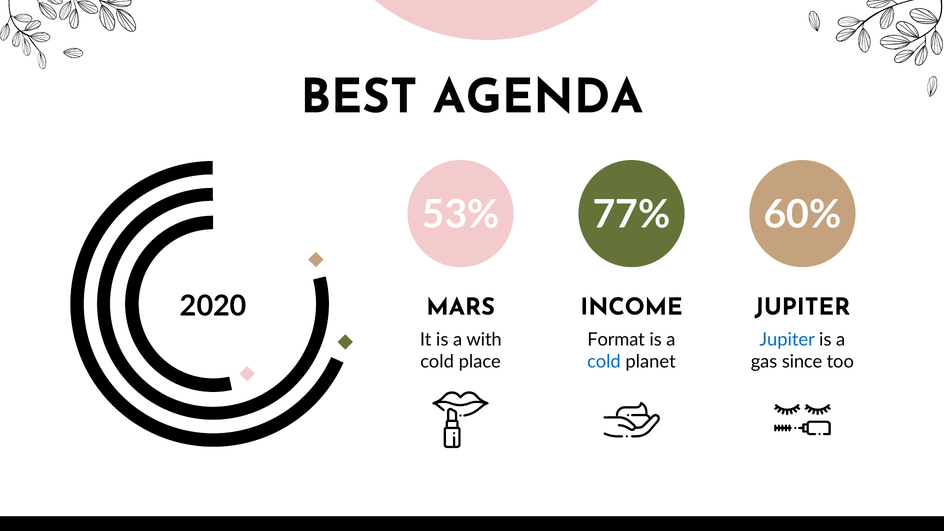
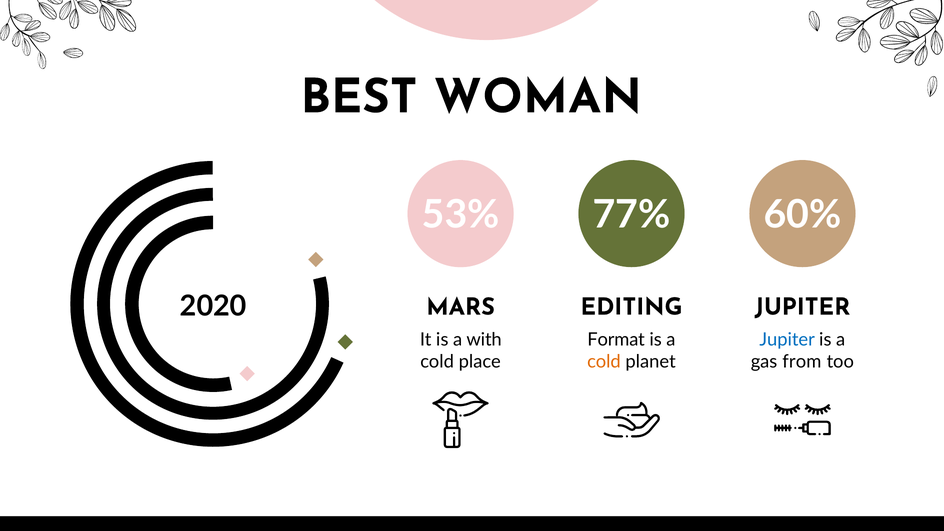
AGENDA: AGENDA -> WOMAN
INCOME: INCOME -> EDITING
cold at (604, 362) colour: blue -> orange
since: since -> from
